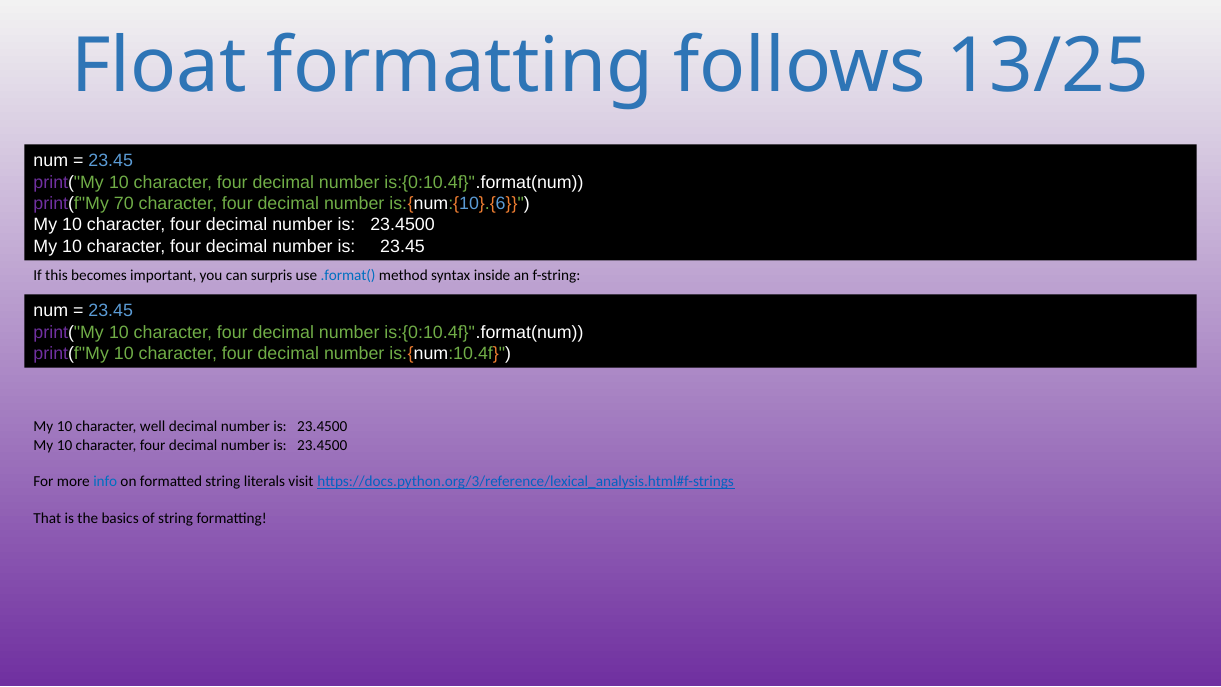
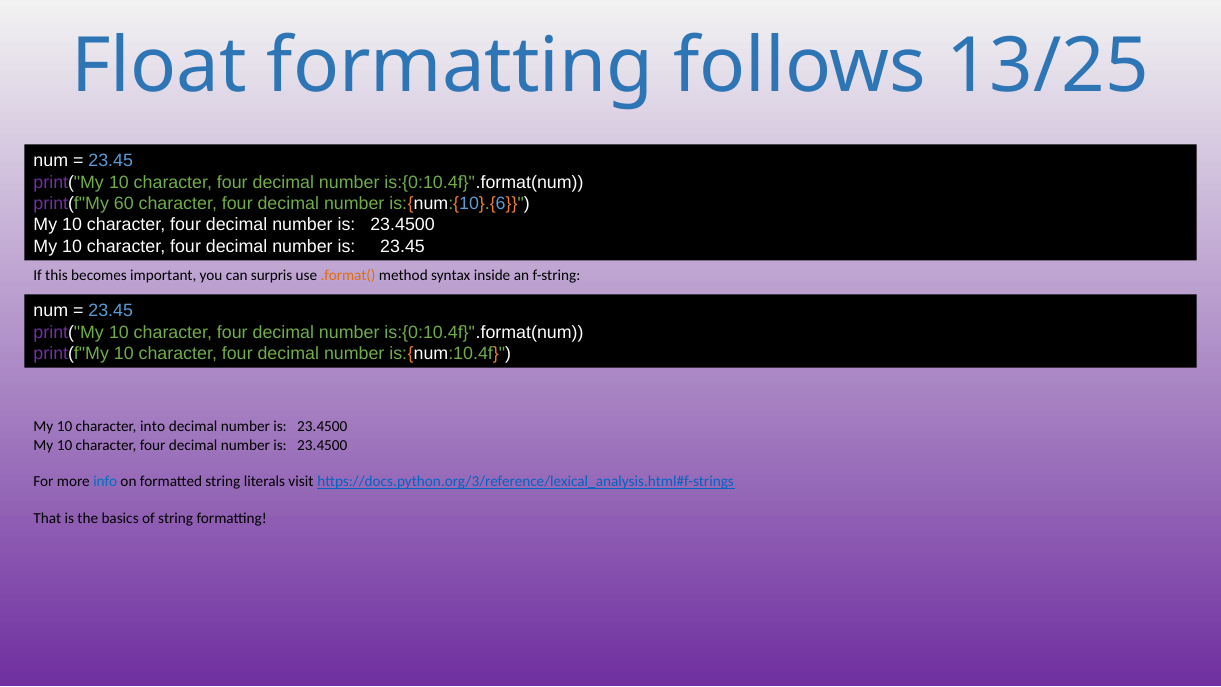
70: 70 -> 60
.format( colour: blue -> orange
well: well -> into
